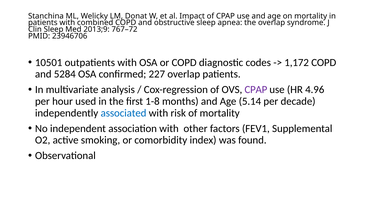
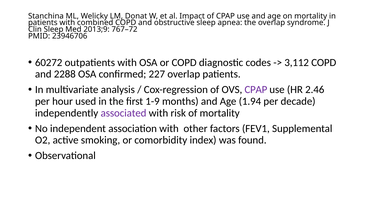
10501: 10501 -> 60272
1,172: 1,172 -> 3,112
5284: 5284 -> 2288
4.96: 4.96 -> 2.46
1-8: 1-8 -> 1-9
5.14: 5.14 -> 1.94
associated colour: blue -> purple
